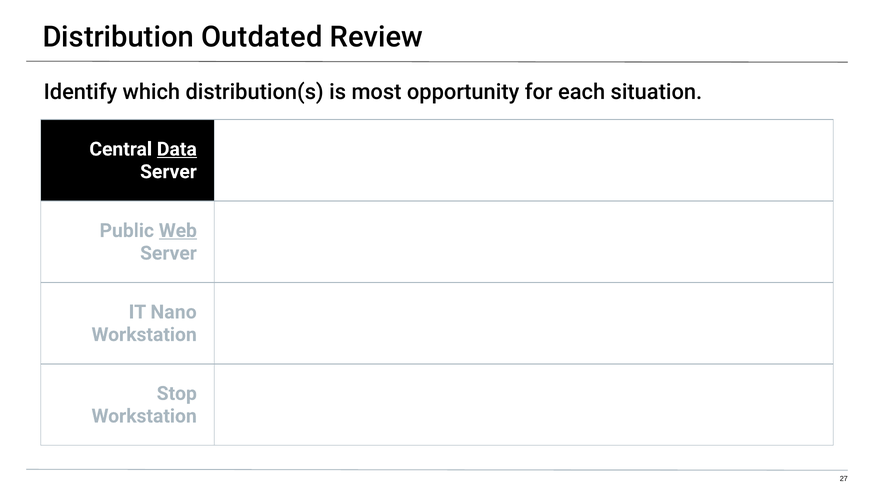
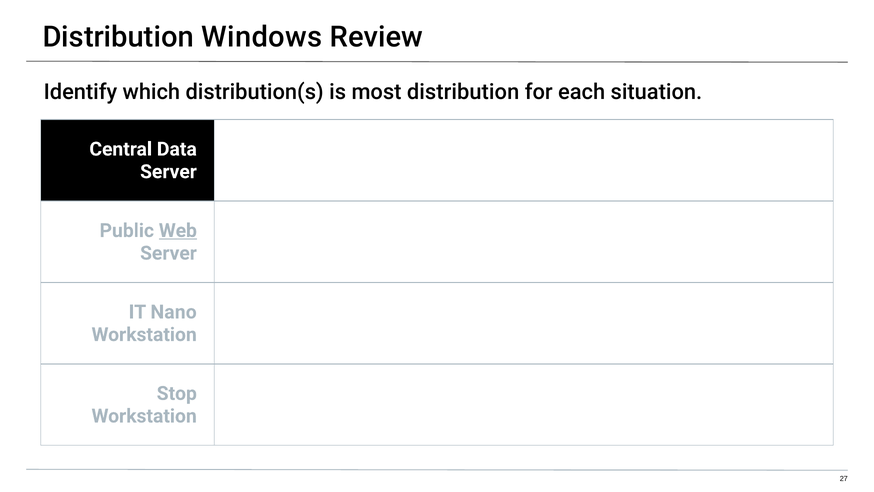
Outdated: Outdated -> Windows
most opportunity: opportunity -> distribution
Data underline: present -> none
